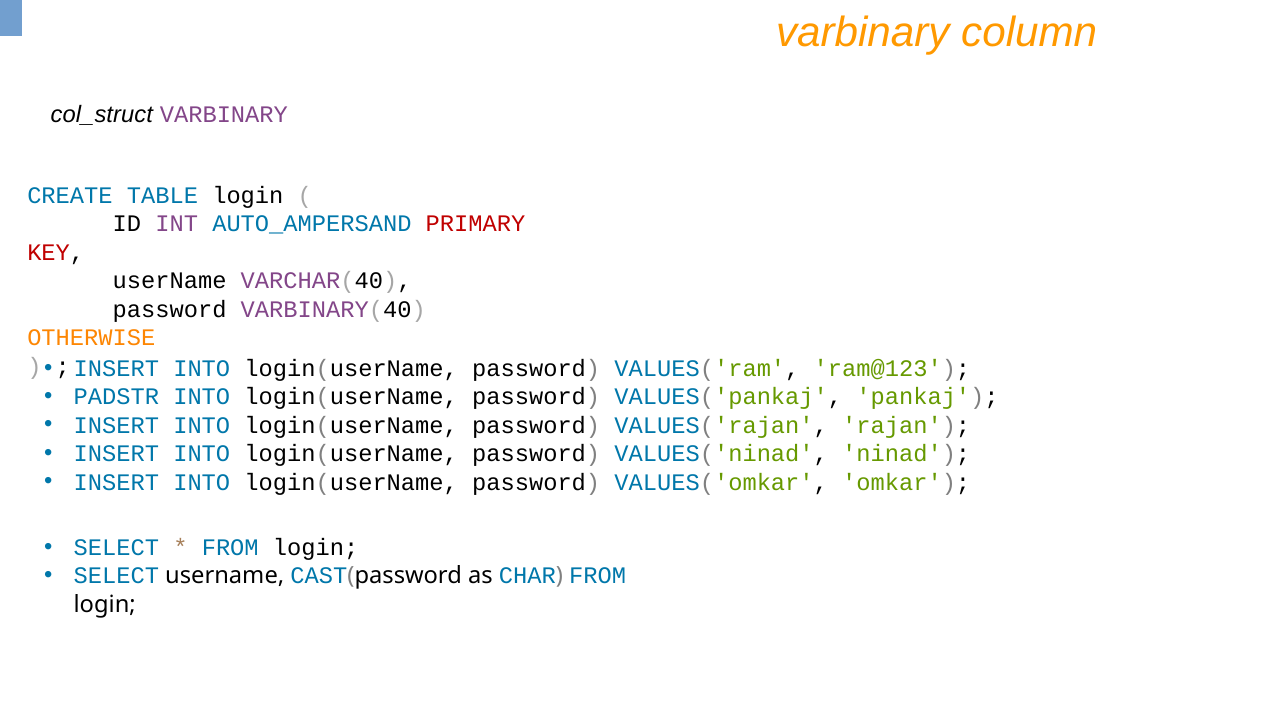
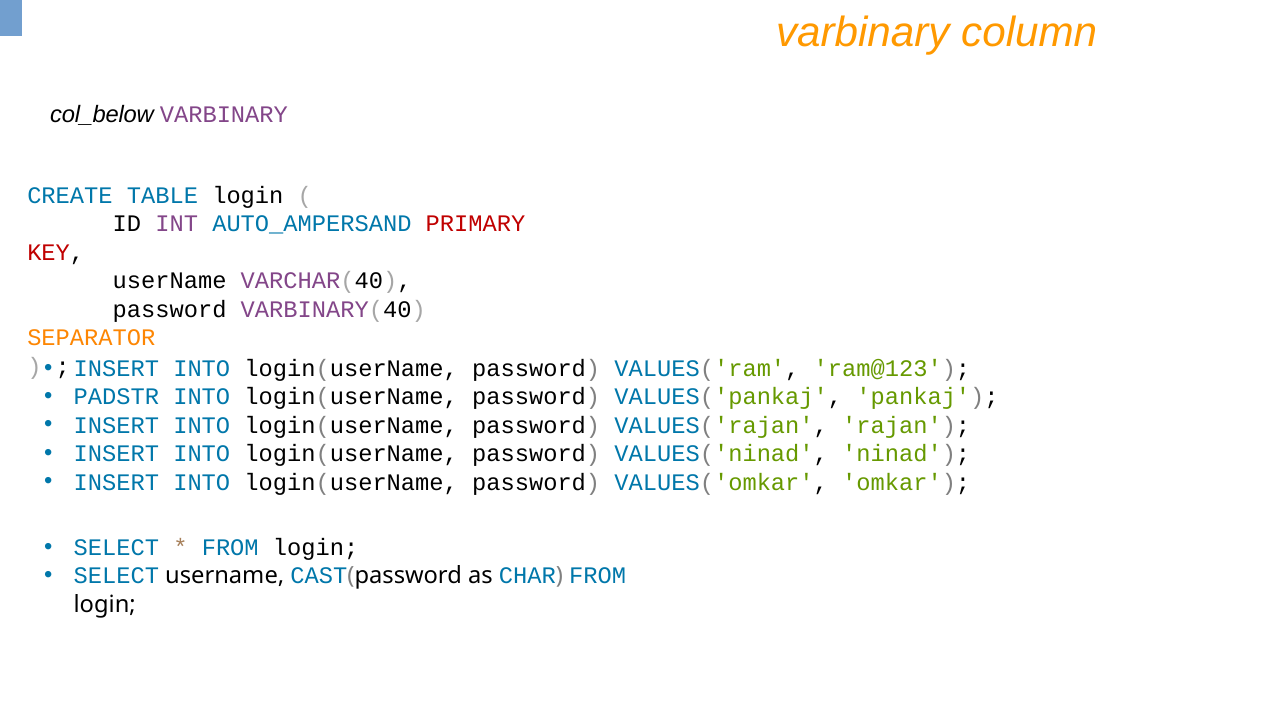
col_struct: col_struct -> col_below
OTHERWISE: OTHERWISE -> SEPARATOR
